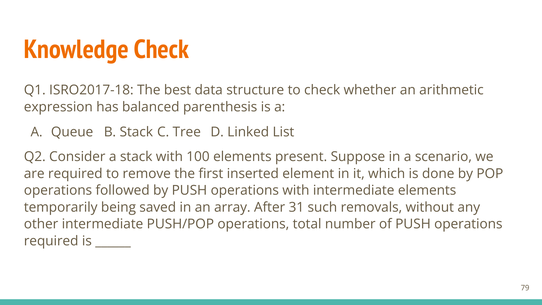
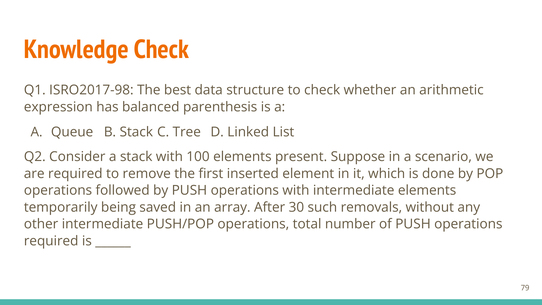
ISRO2017-18: ISRO2017-18 -> ISRO2017-98
31: 31 -> 30
